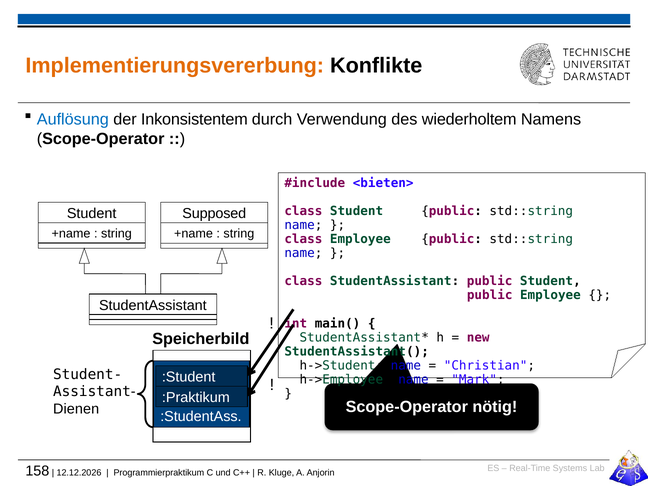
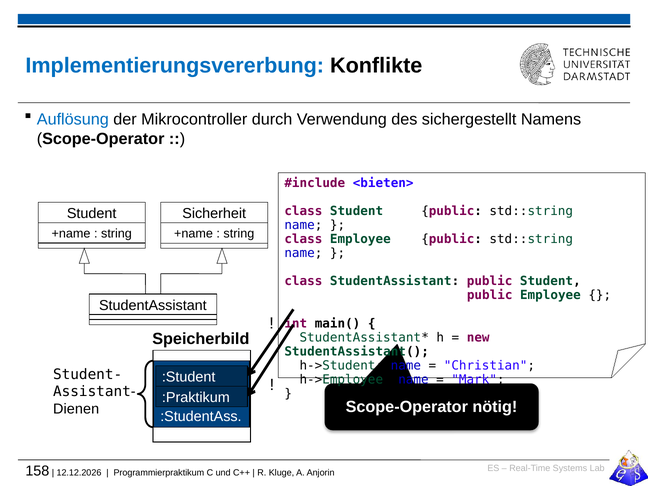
Implementierungsvererbung colour: orange -> blue
Inkonsistentem: Inkonsistentem -> Mikrocontroller
wiederholtem: wiederholtem -> sichergestellt
Supposed: Supposed -> Sicherheit
